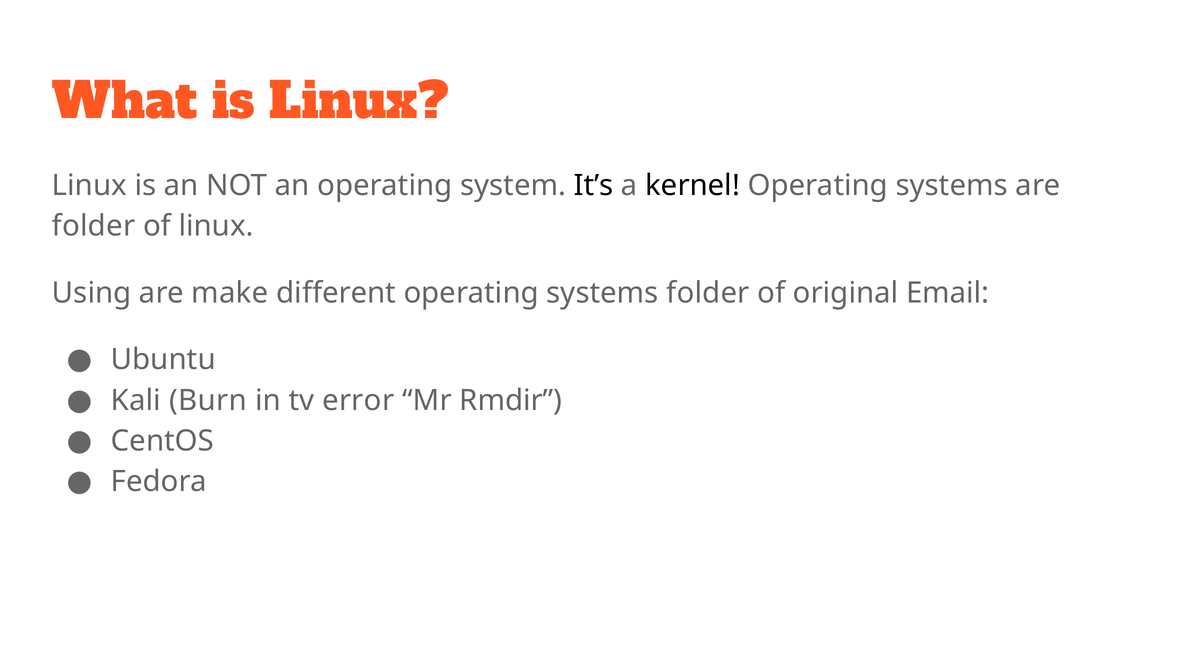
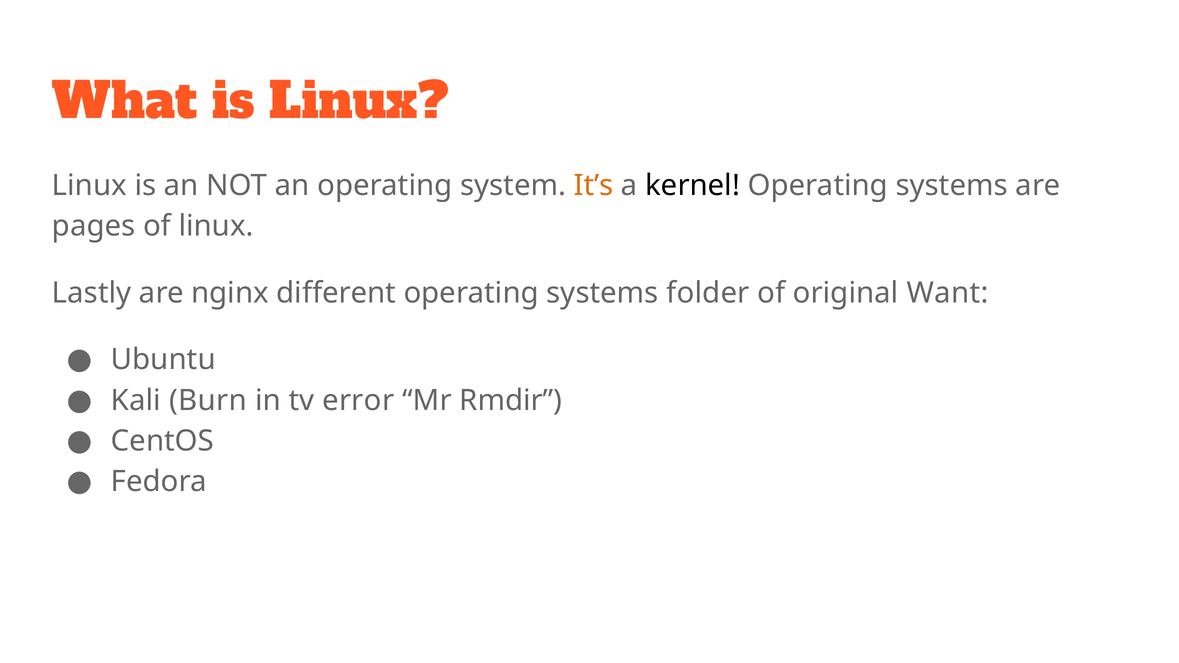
It’s colour: black -> orange
folder at (94, 226): folder -> pages
Using: Using -> Lastly
make: make -> nginx
Email: Email -> Want
